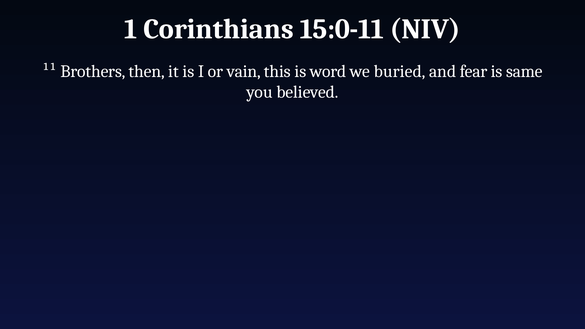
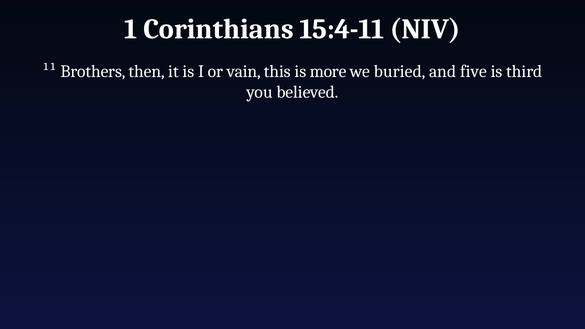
15:0-11: 15:0-11 -> 15:4-11
word: word -> more
fear: fear -> five
same: same -> third
